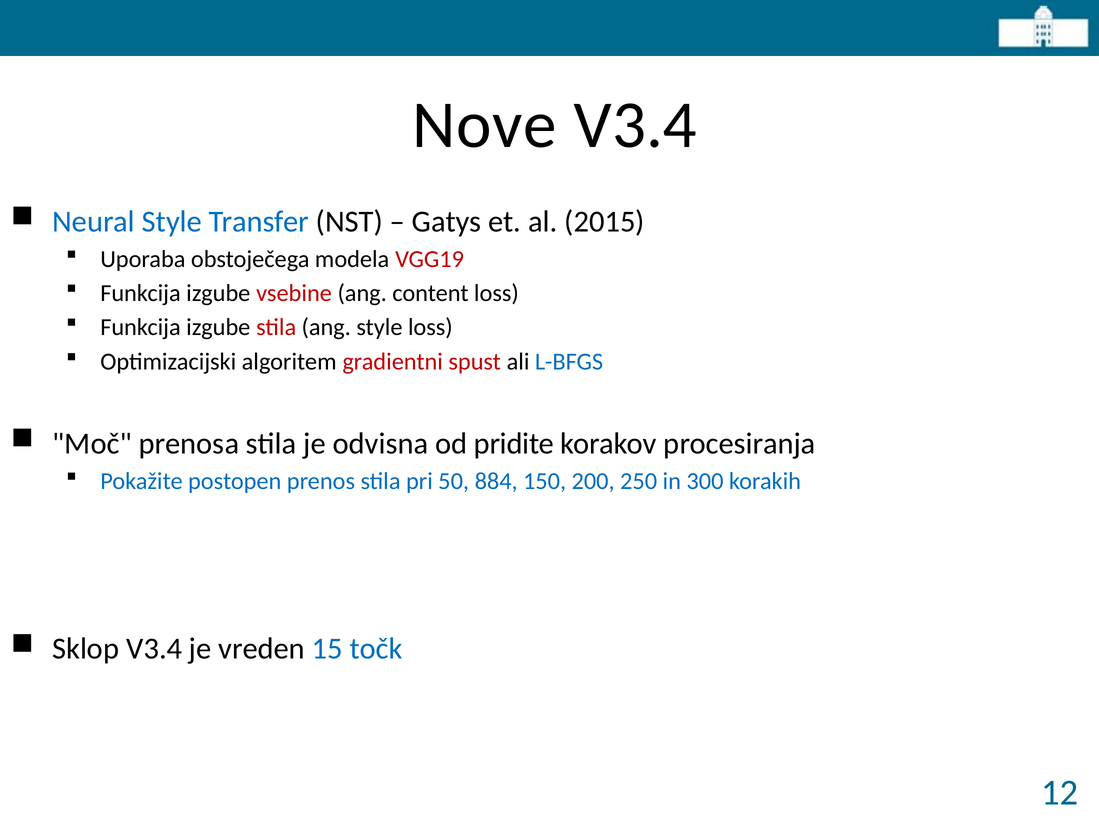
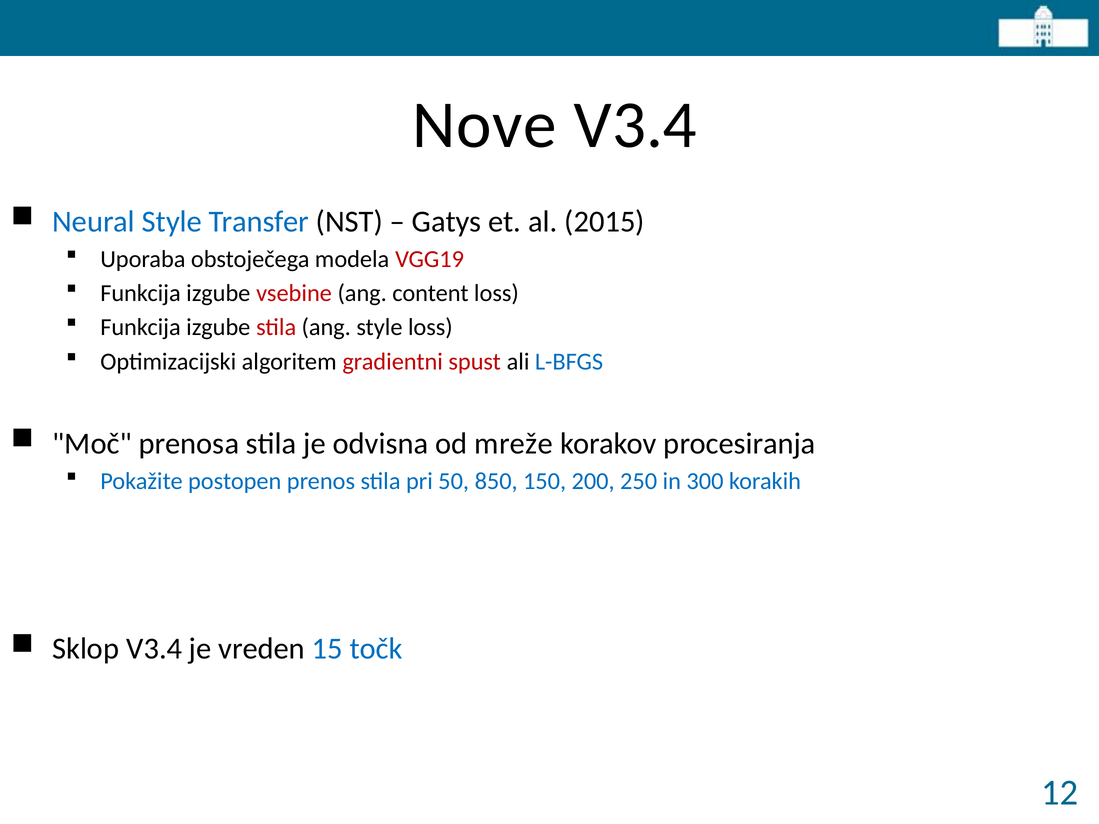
pridite: pridite -> mreže
884: 884 -> 850
